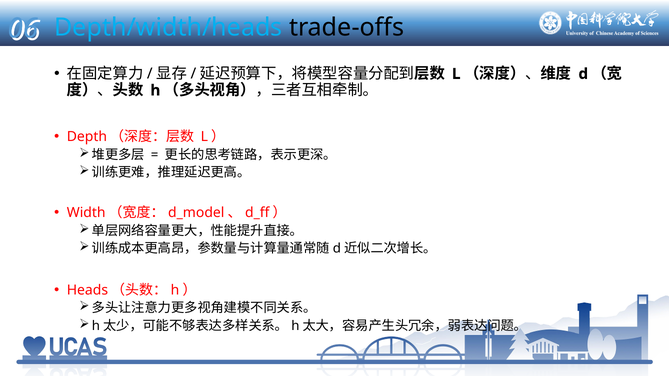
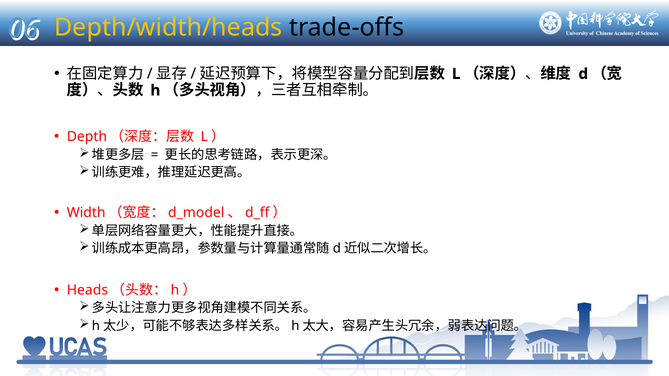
Depth/width/heads colour: light blue -> yellow
